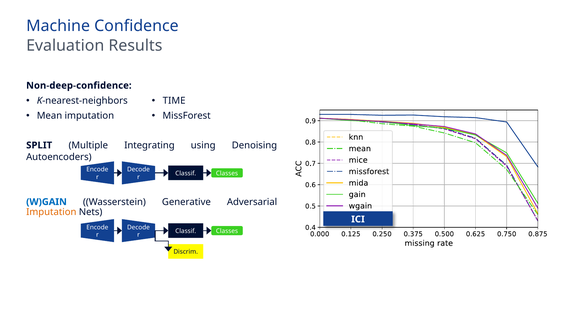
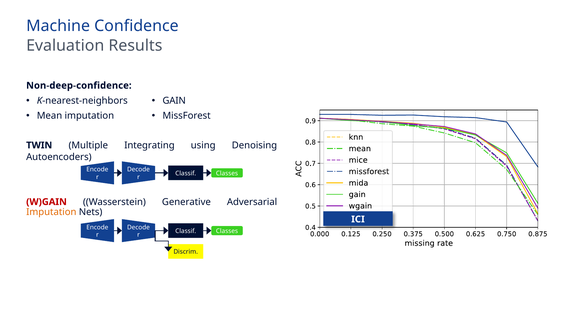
TIME: TIME -> GAIN
SPLIT: SPLIT -> TWIN
W)GAIN colour: blue -> red
